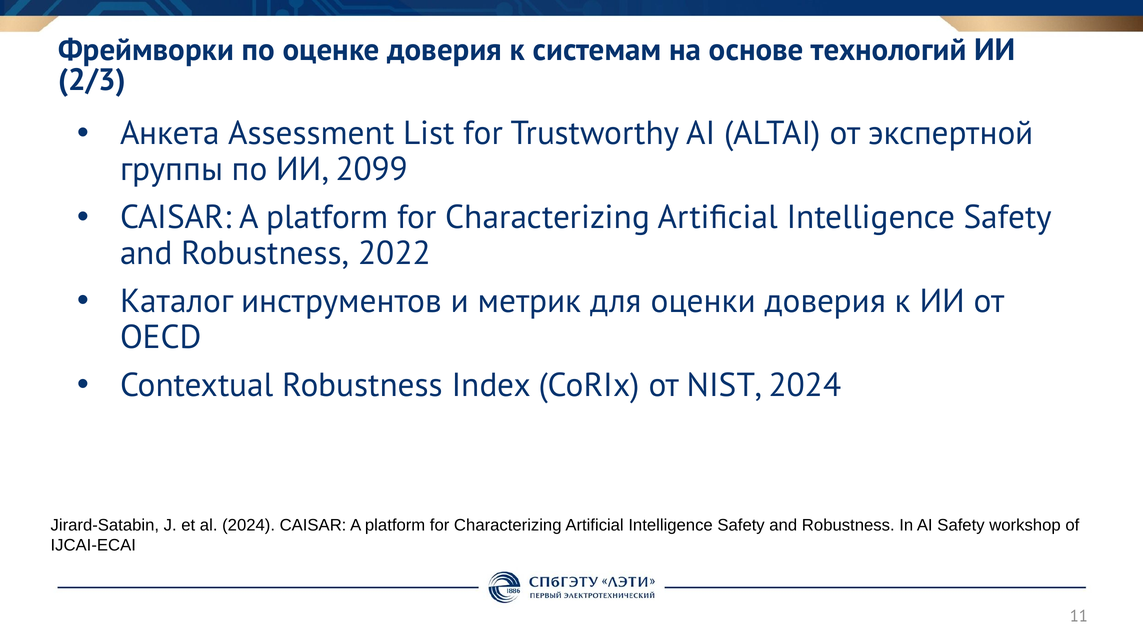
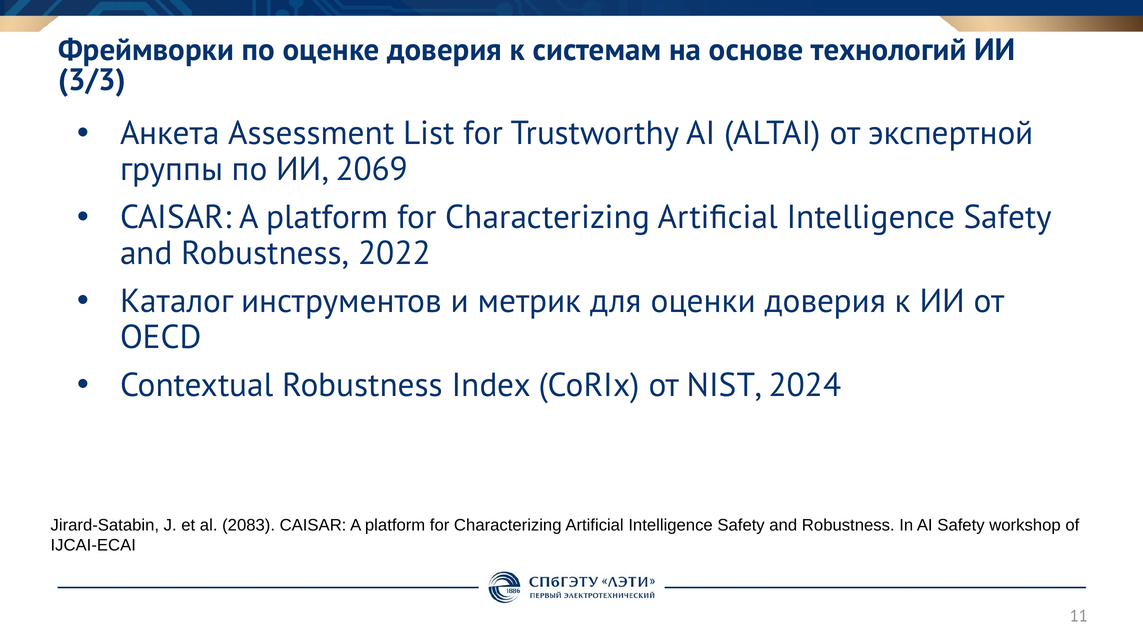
2/3: 2/3 -> 3/3
2099: 2099 -> 2069
al 2024: 2024 -> 2083
